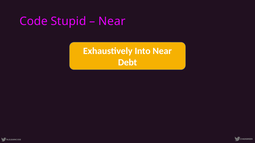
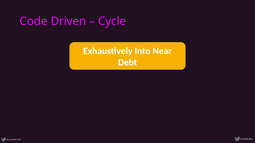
Stupid: Stupid -> Driven
Near at (112, 21): Near -> Cycle
